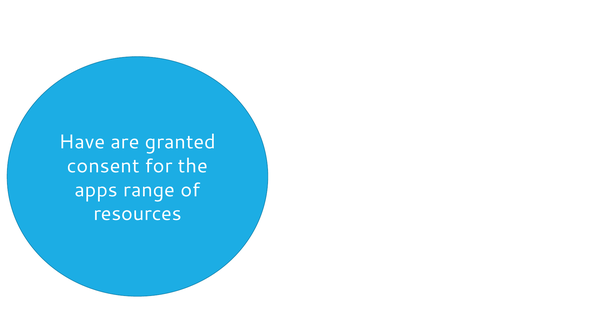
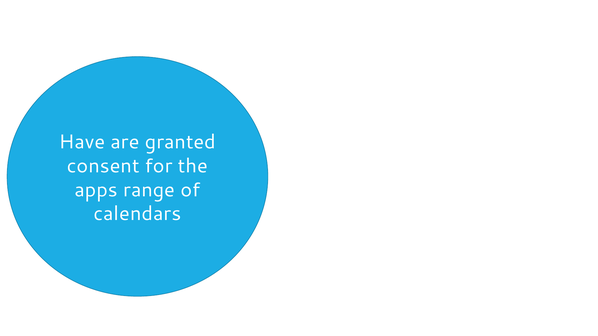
resources: resources -> calendars
